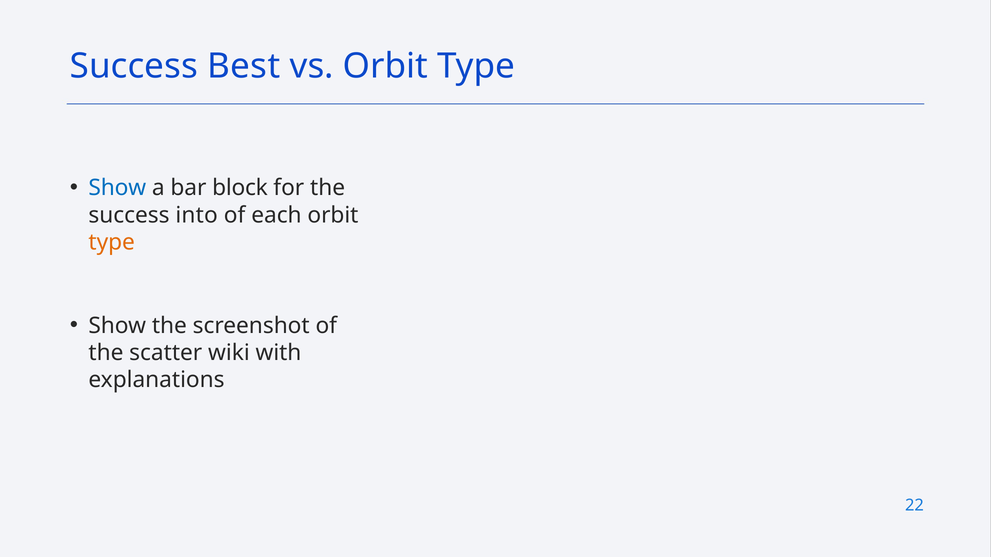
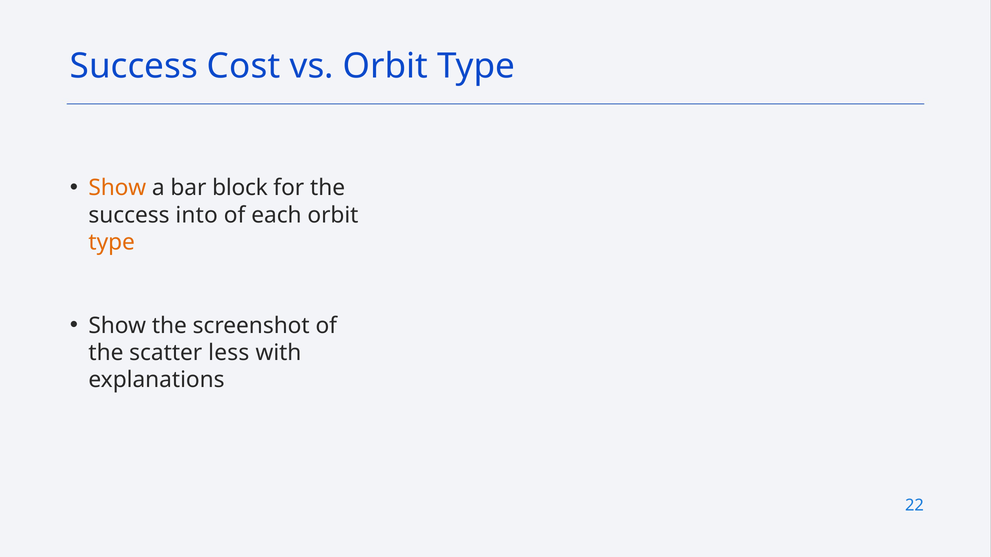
Best: Best -> Cost
Show at (117, 188) colour: blue -> orange
wiki: wiki -> less
